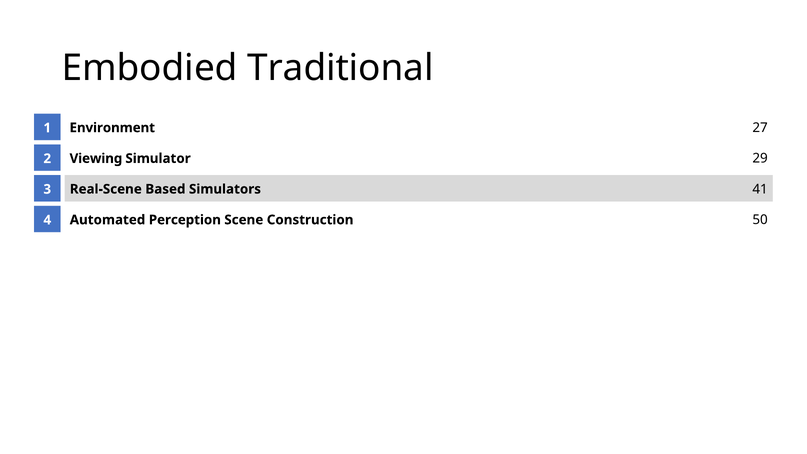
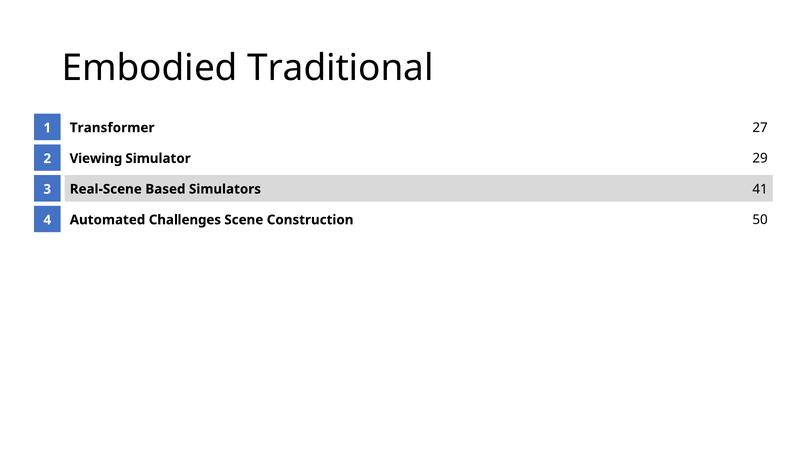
Environment: Environment -> Transformer
Perception: Perception -> Challenges
